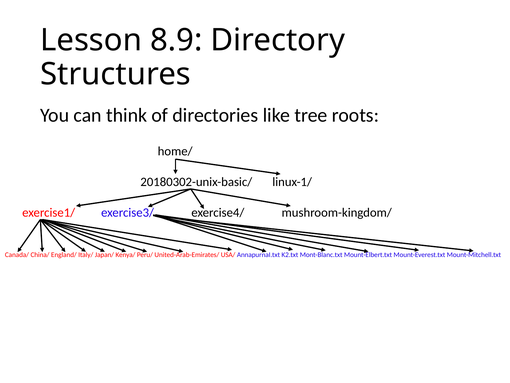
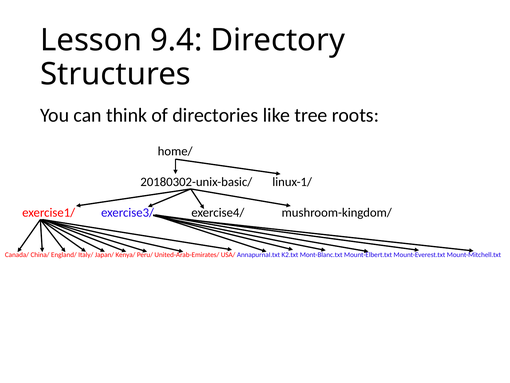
8.9: 8.9 -> 9.4
